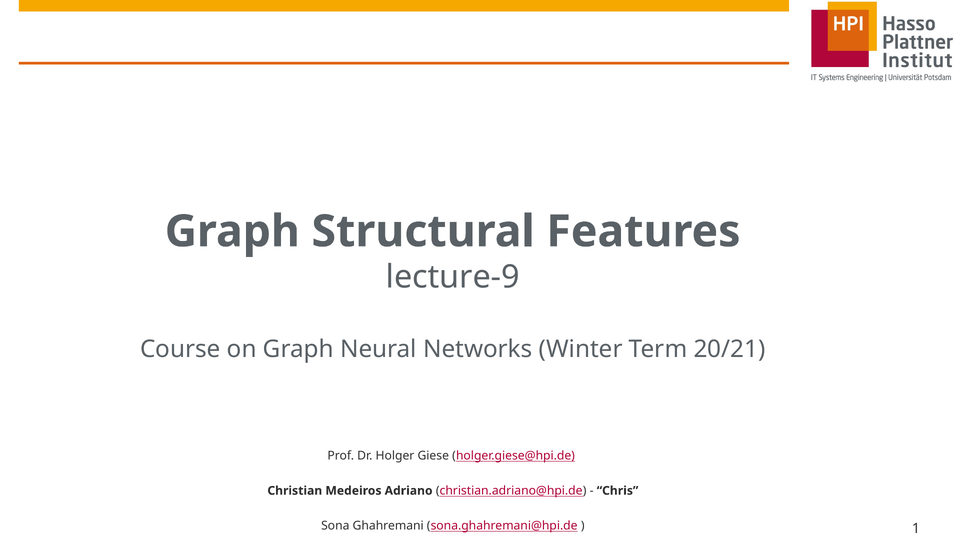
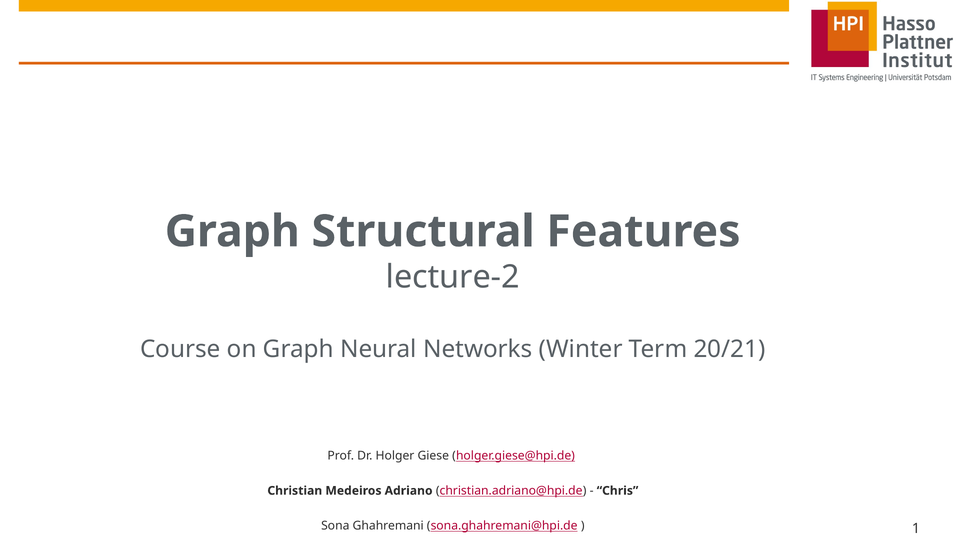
lecture-9: lecture-9 -> lecture-2
